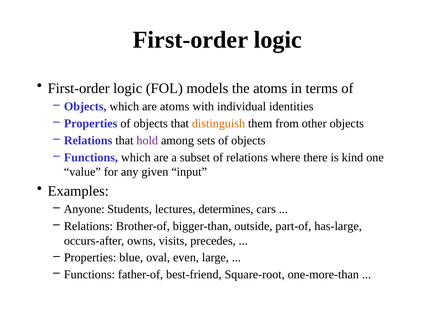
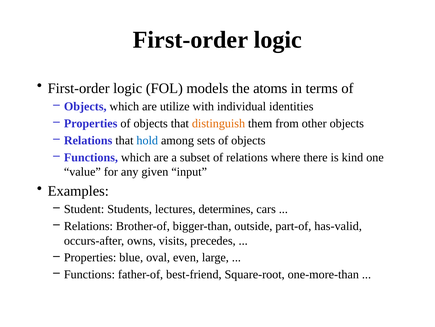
are atoms: atoms -> utilize
hold colour: purple -> blue
Anyone: Anyone -> Student
has-large: has-large -> has-valid
